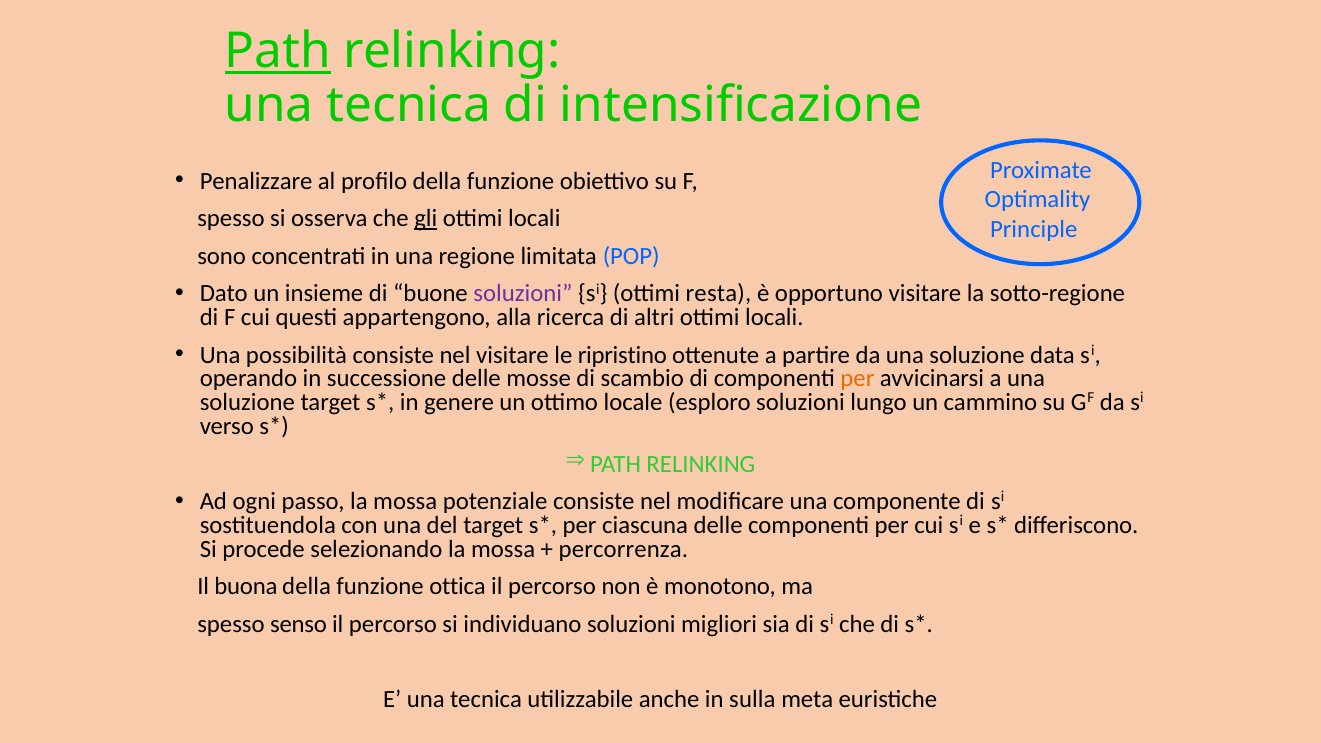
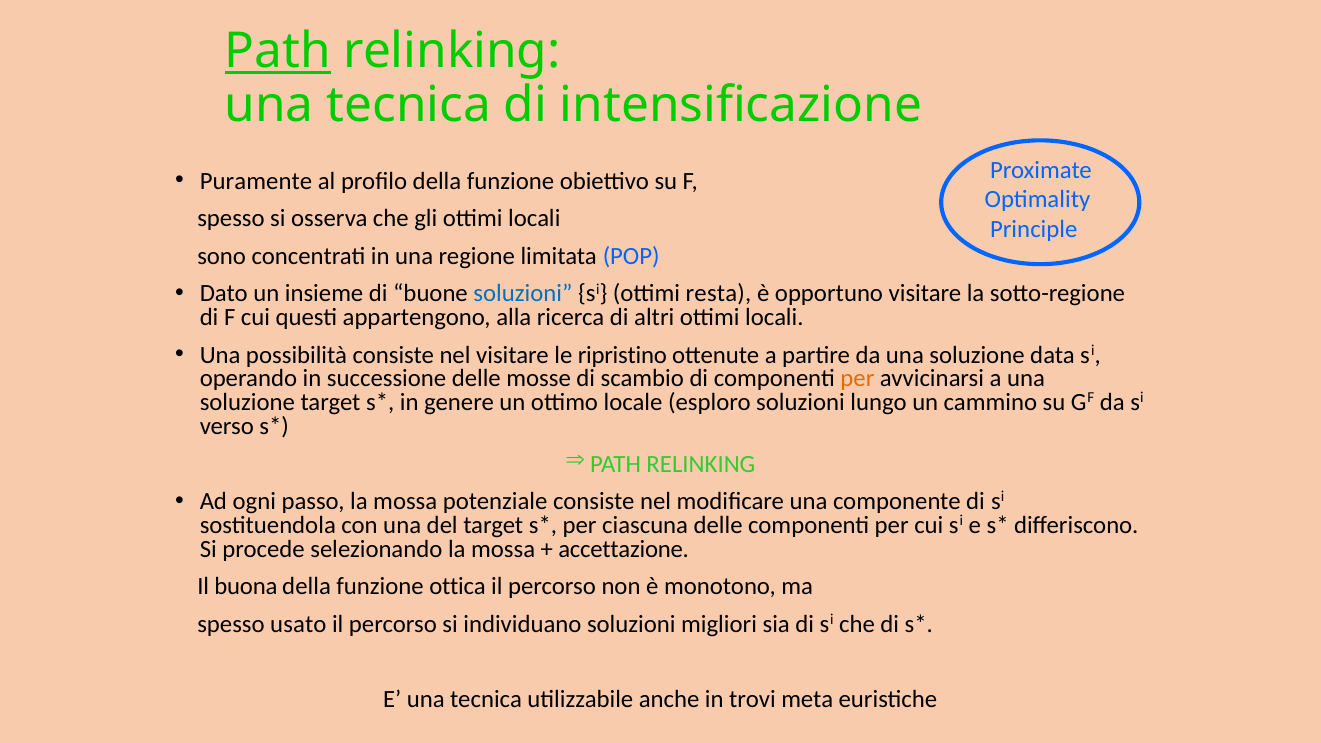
Penalizzare: Penalizzare -> Puramente
gli underline: present -> none
soluzioni at (523, 294) colour: purple -> blue
percorrenza: percorrenza -> accettazione
senso: senso -> usato
sulla: sulla -> trovi
